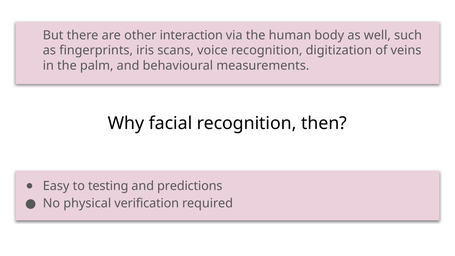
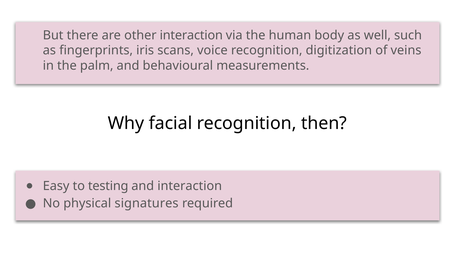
and predictions: predictions -> interaction
verification: verification -> signatures
